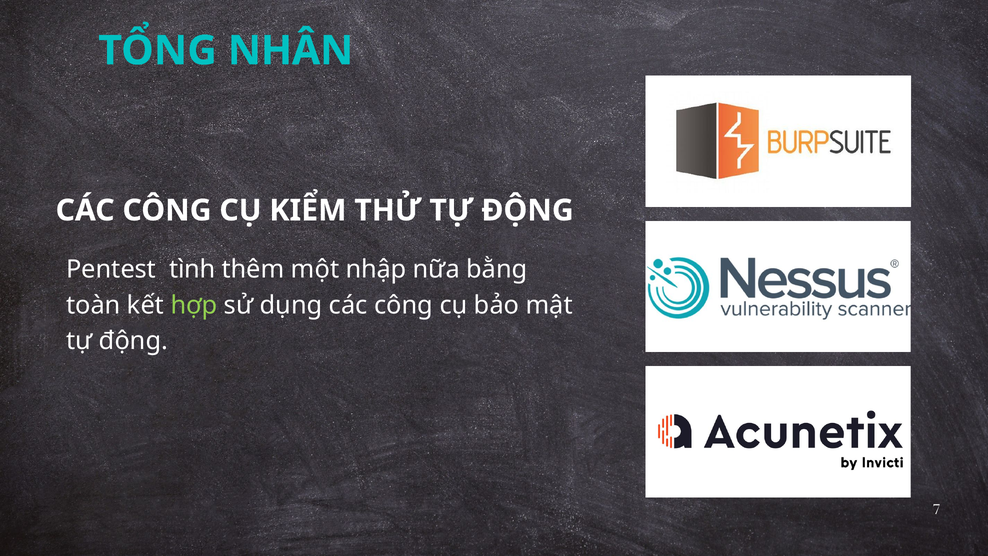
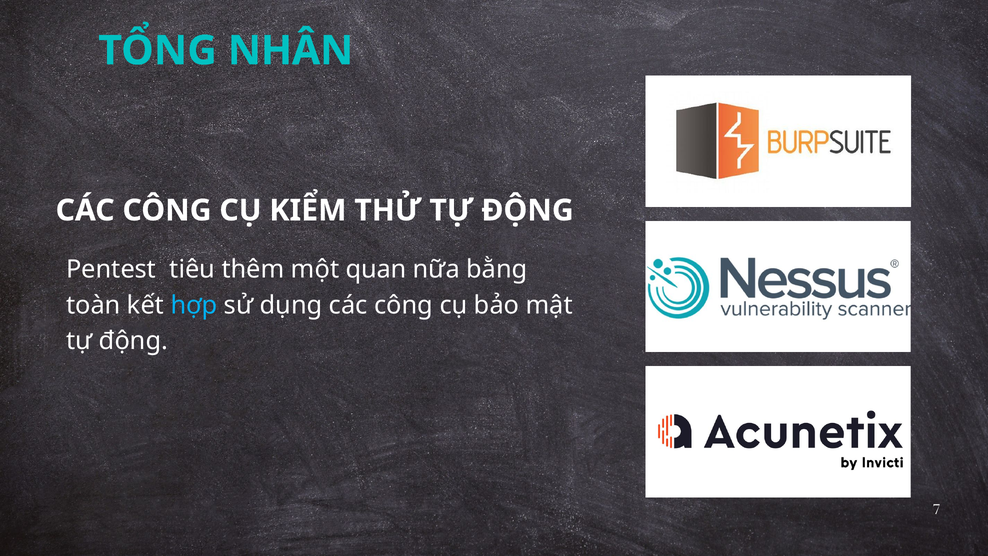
tình: tình -> tiêu
nhập: nhập -> quan
hợp colour: light green -> light blue
